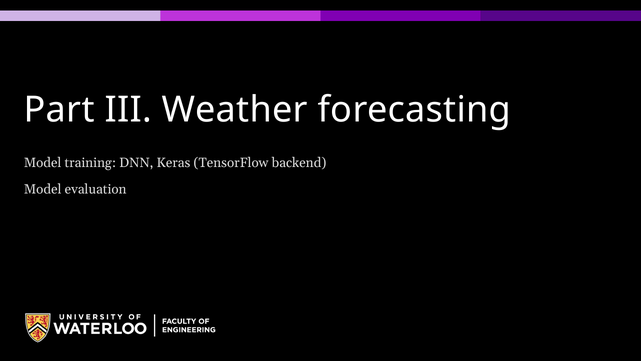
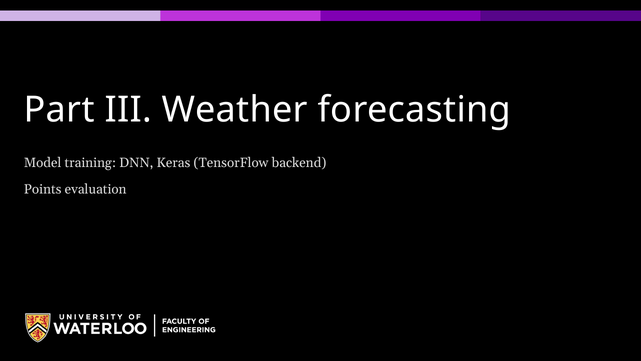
Model at (43, 189): Model -> Points
